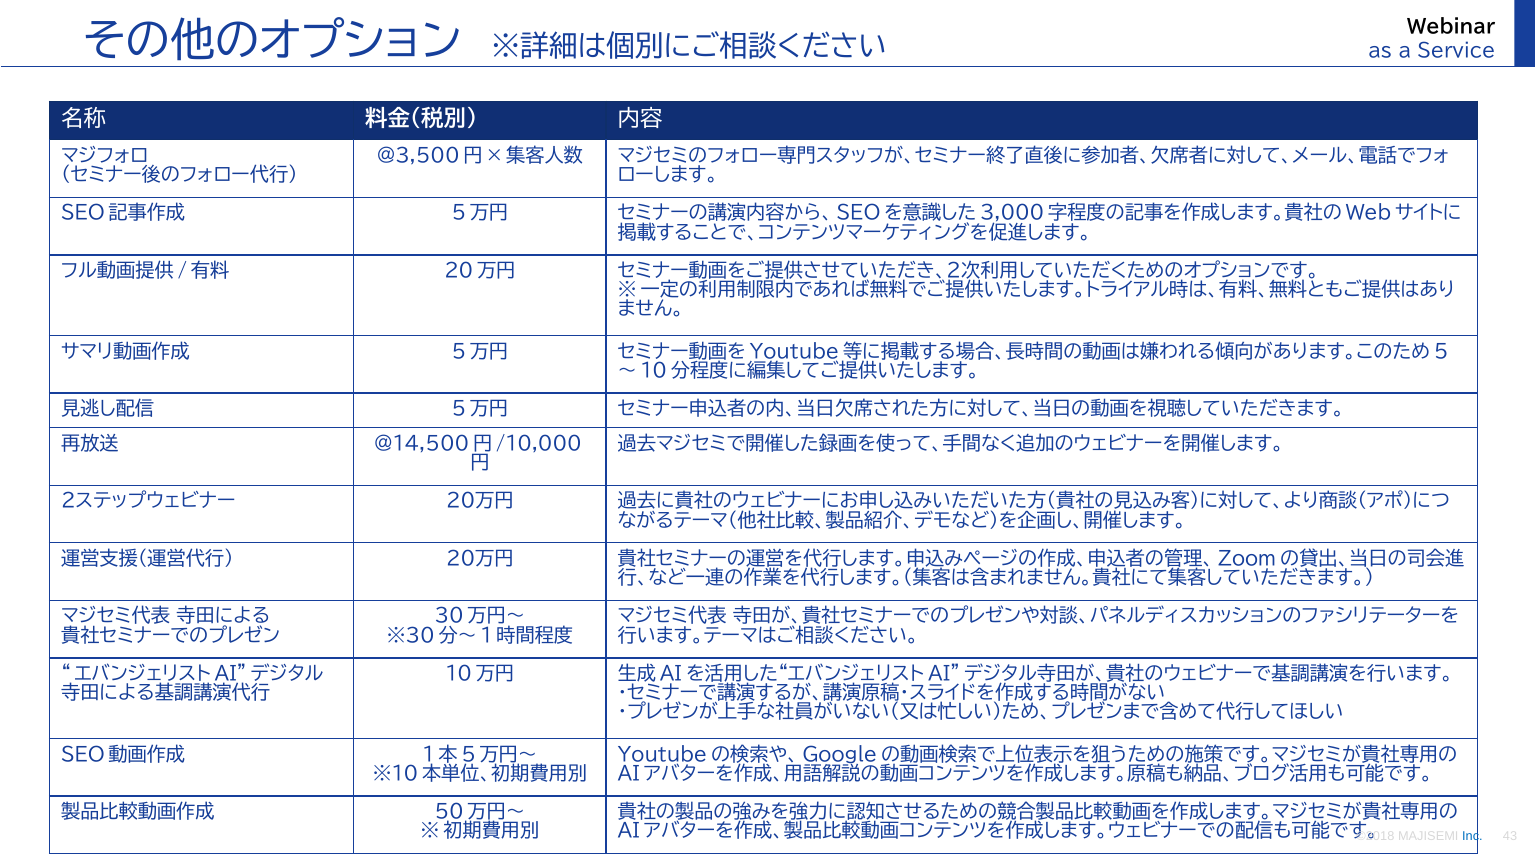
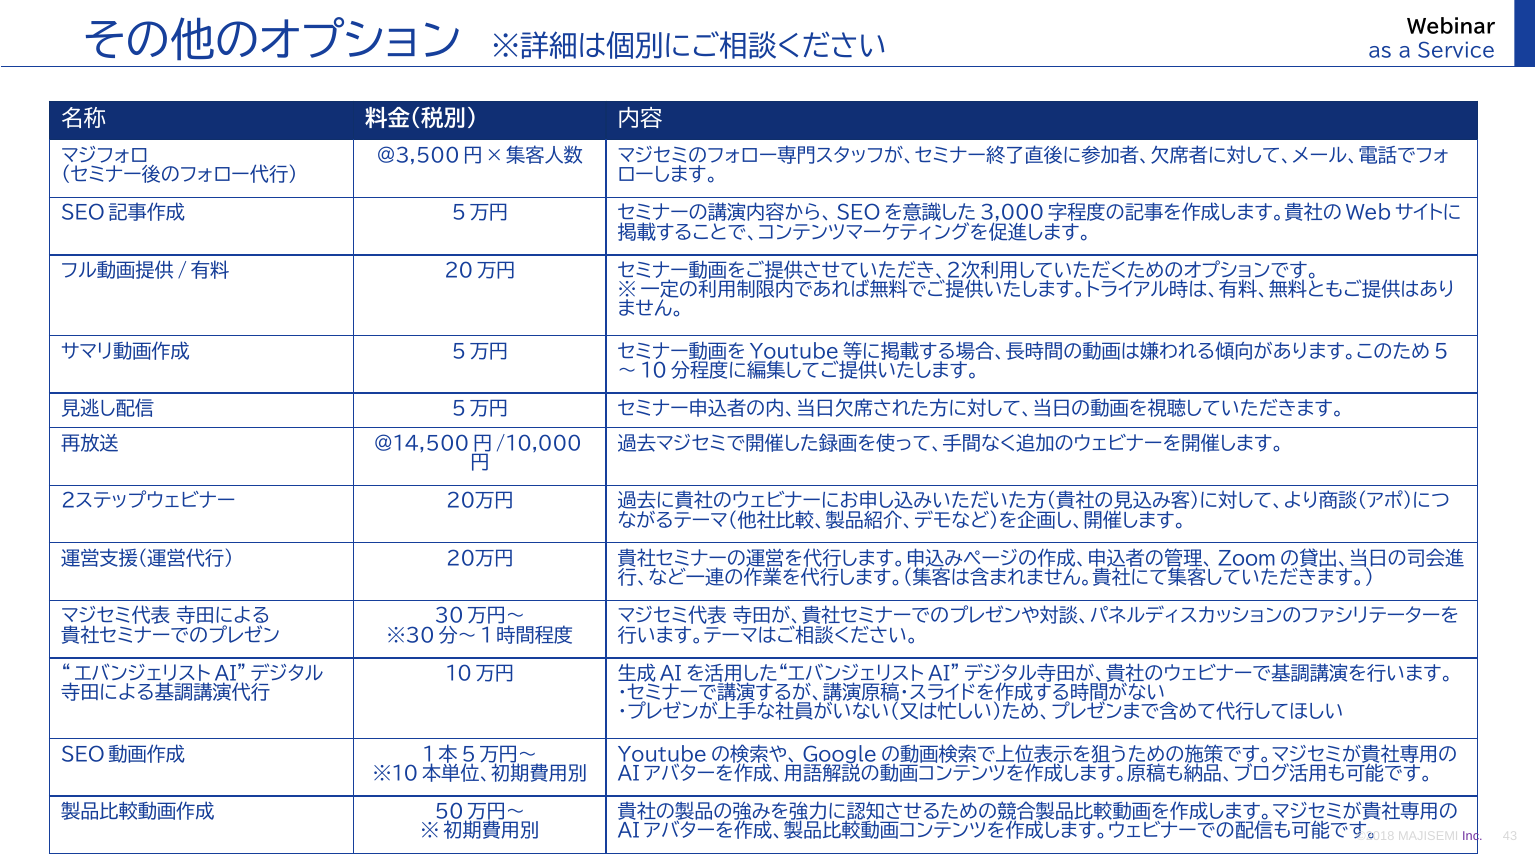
Inc colour: blue -> purple
